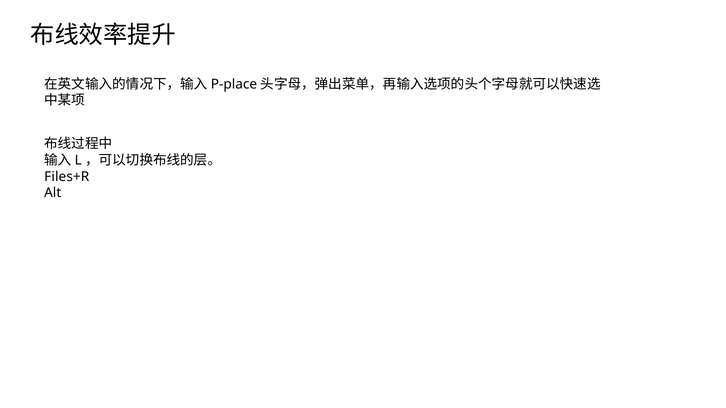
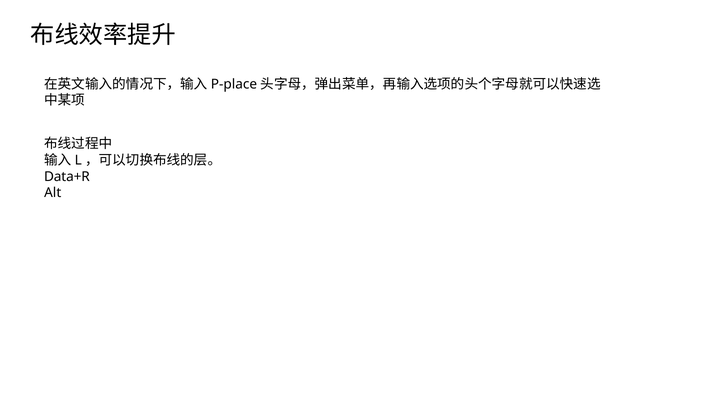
Files+R: Files+R -> Data+R
